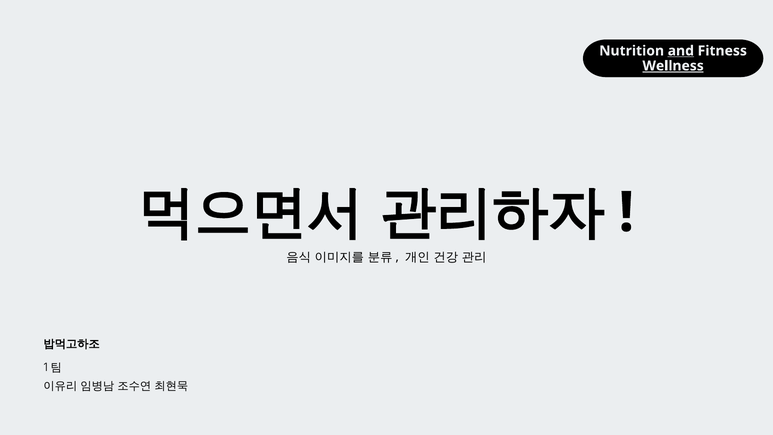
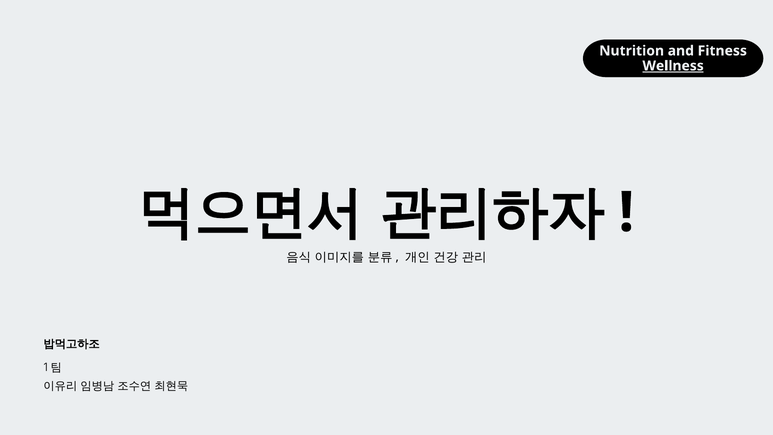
and underline: present -> none
